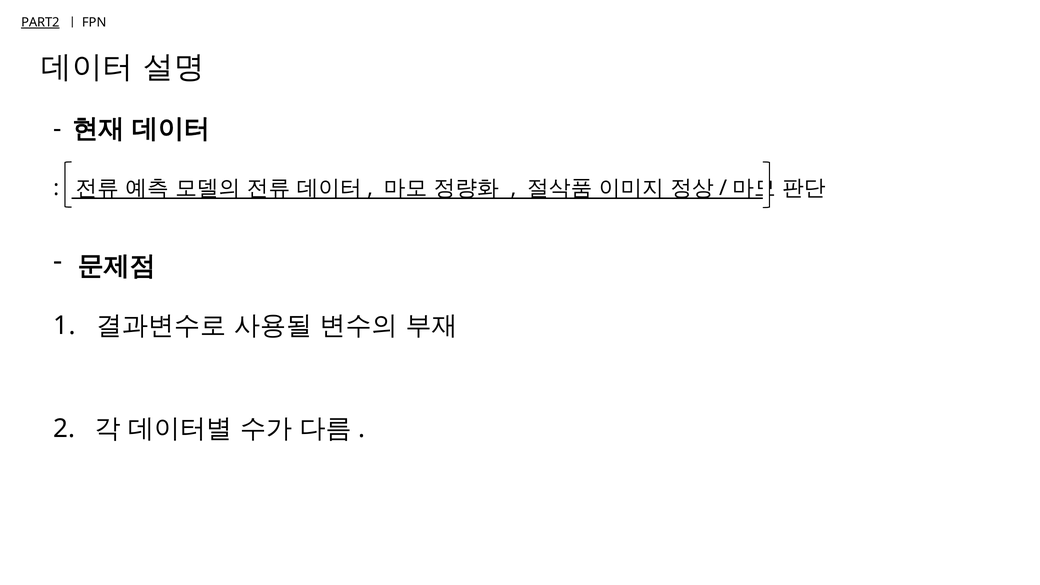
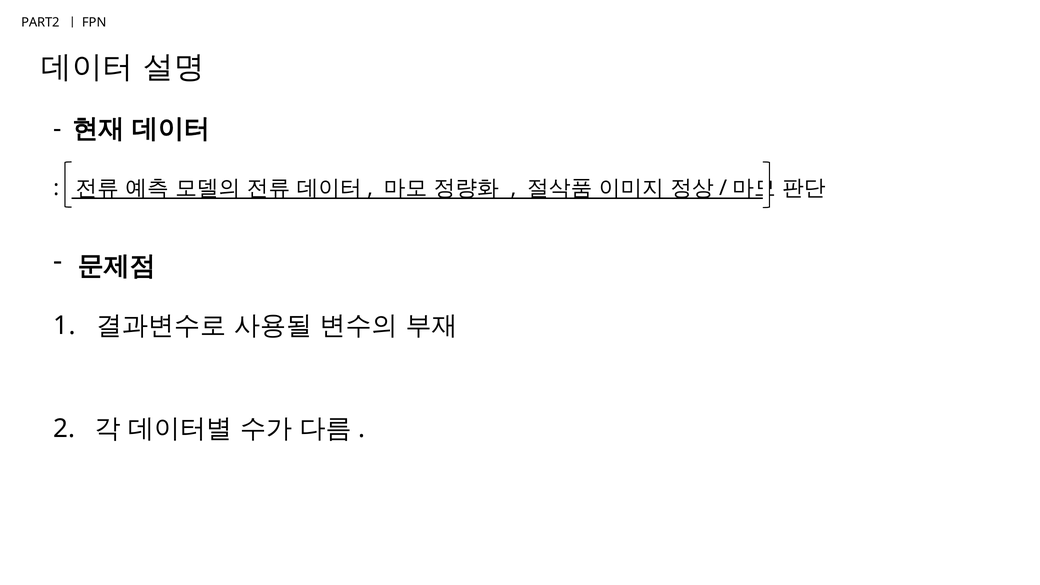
PART2 underline: present -> none
